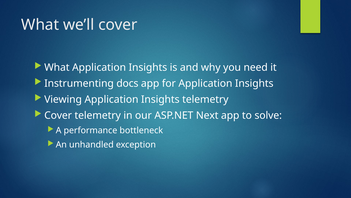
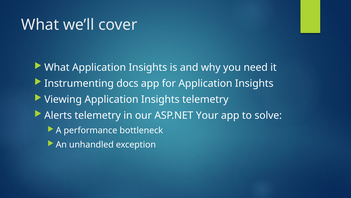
Cover at (58, 115): Cover -> Alerts
Next: Next -> Your
